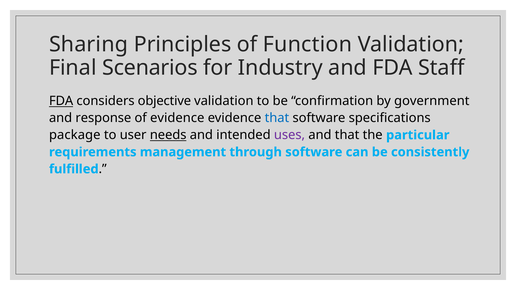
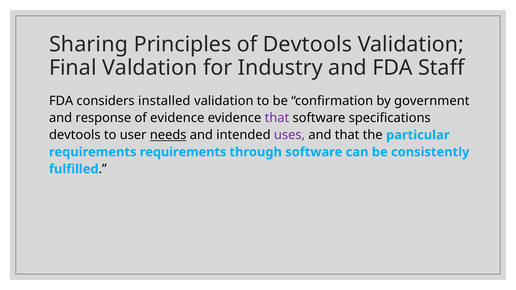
of Function: Function -> Devtools
Scenarios: Scenarios -> Valdation
FDA at (61, 101) underline: present -> none
objective: objective -> installed
that at (277, 118) colour: blue -> purple
package at (75, 135): package -> devtools
requirements management: management -> requirements
